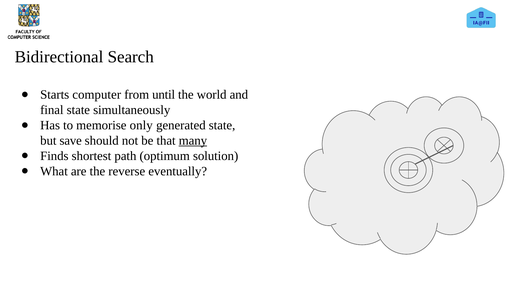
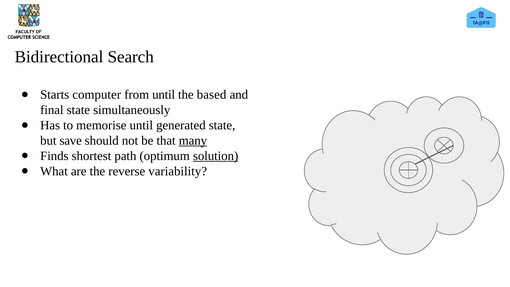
world: world -> based
memorise only: only -> until
solution underline: none -> present
eventually: eventually -> variability
